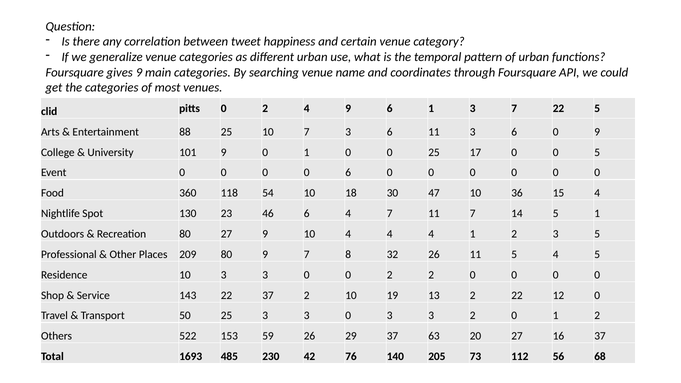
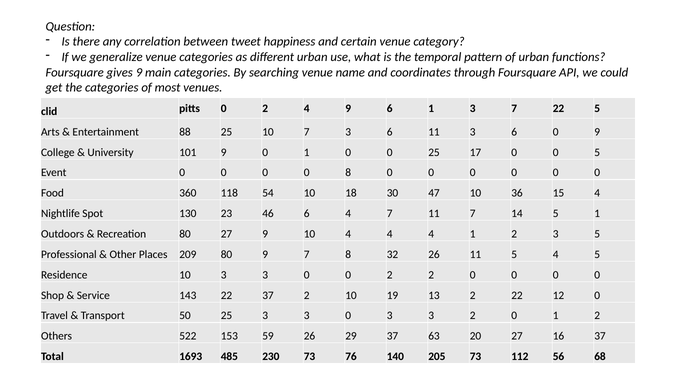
0 6: 6 -> 8
230 42: 42 -> 73
